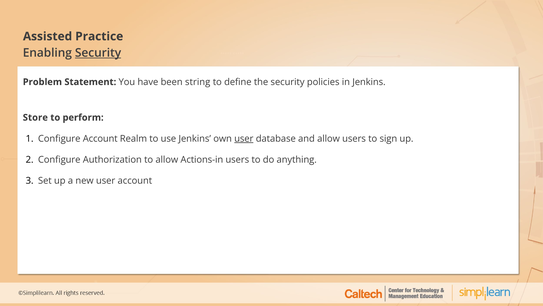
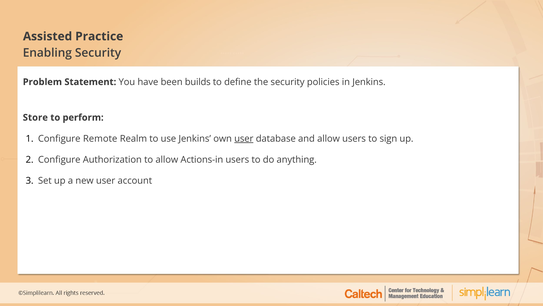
Security at (98, 53) underline: present -> none
string: string -> builds
Configure Account: Account -> Remote
